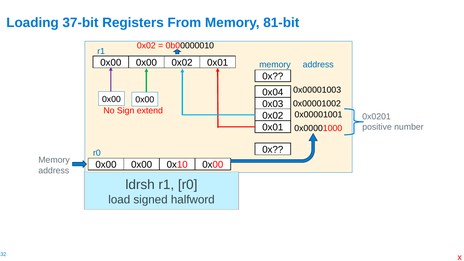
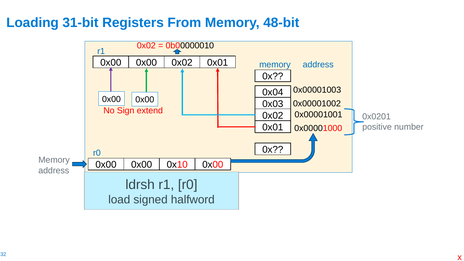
37-bit: 37-bit -> 31-bit
81-bit: 81-bit -> 48-bit
